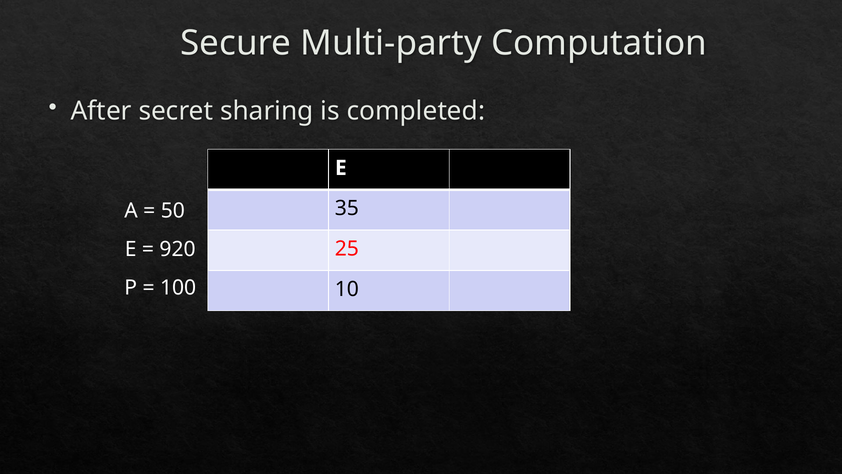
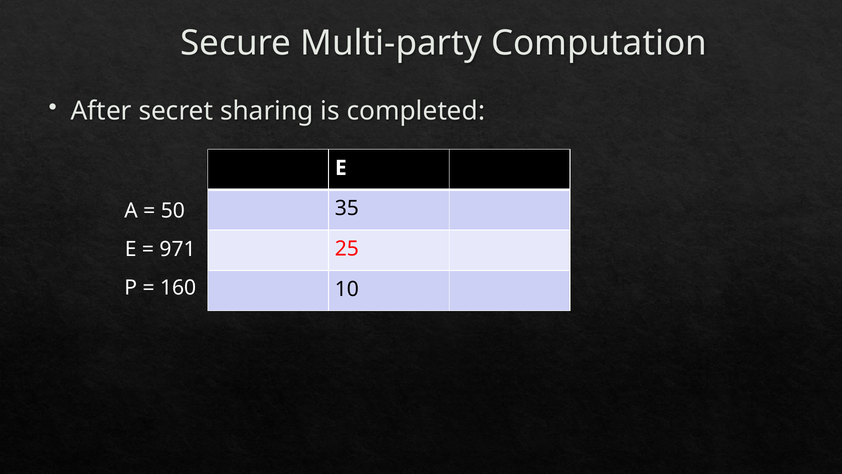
920: 920 -> 971
100: 100 -> 160
